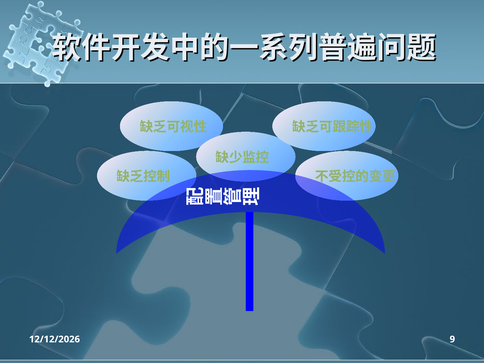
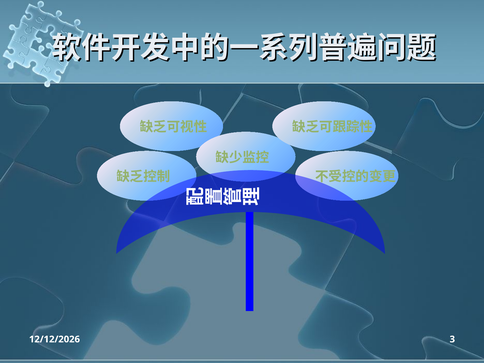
9: 9 -> 3
